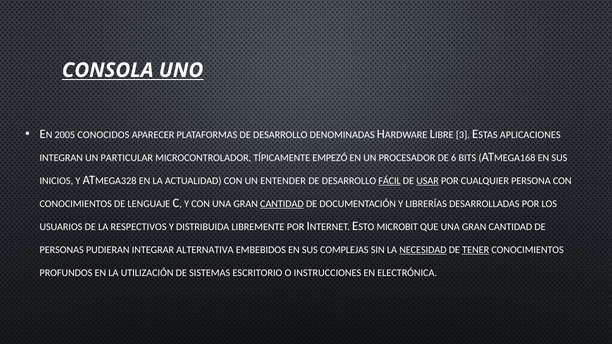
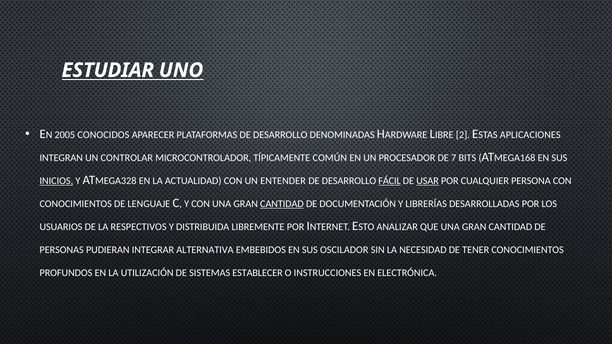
CONSOLA: CONSOLA -> ESTUDIAR
3: 3 -> 2
PARTICULAR: PARTICULAR -> CONTROLAR
EMPEZÓ: EMPEZÓ -> COMÚN
6: 6 -> 7
INICIOS underline: none -> present
MICROBIT: MICROBIT -> ANALIZAR
COMPLEJAS: COMPLEJAS -> OSCILADOR
NECESIDAD underline: present -> none
TENER underline: present -> none
ESCRITORIO: ESCRITORIO -> ESTABLECER
